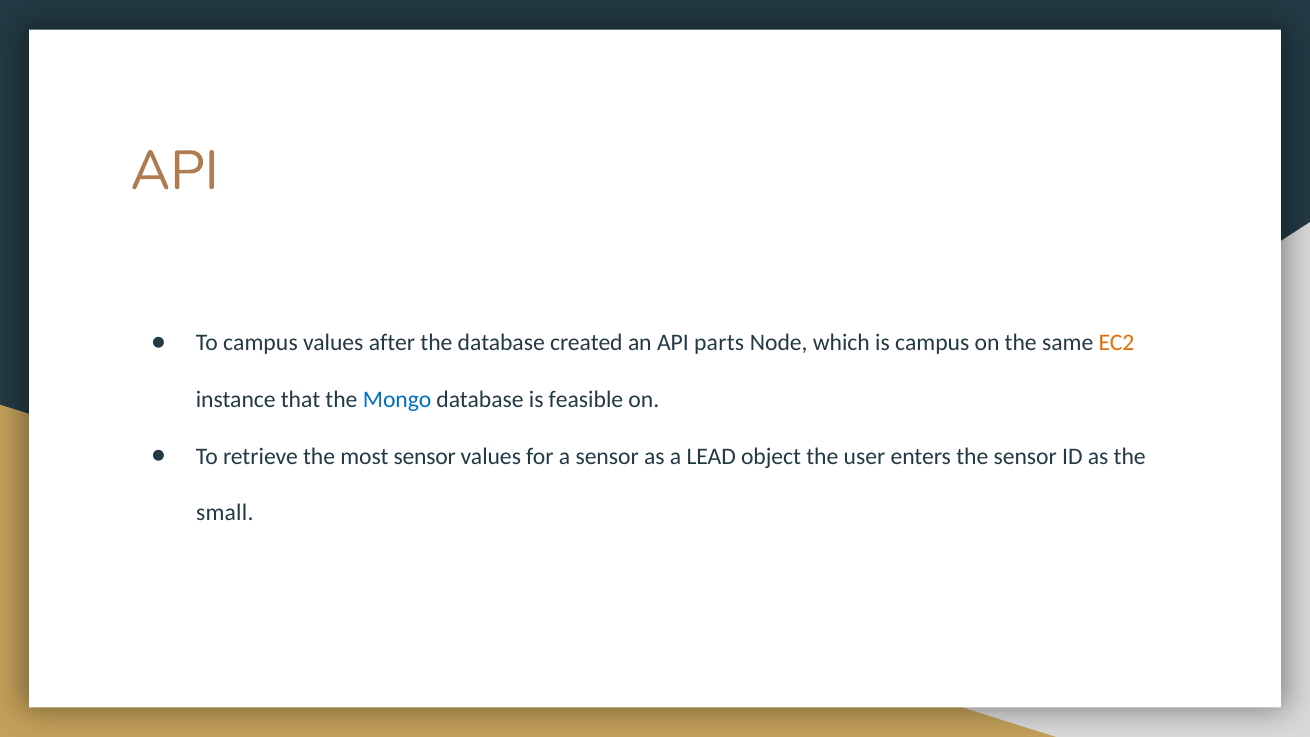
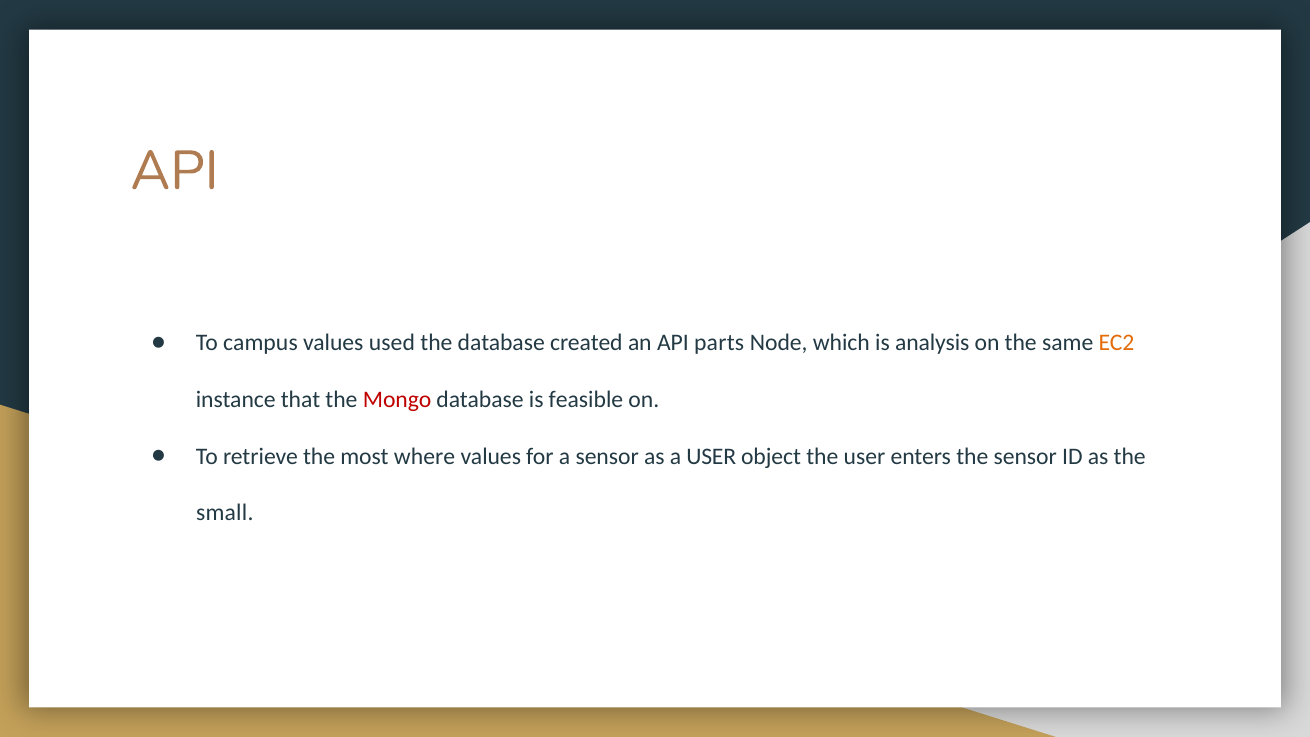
after: after -> used
is campus: campus -> analysis
Mongo colour: blue -> red
most sensor: sensor -> where
a LEAD: LEAD -> USER
